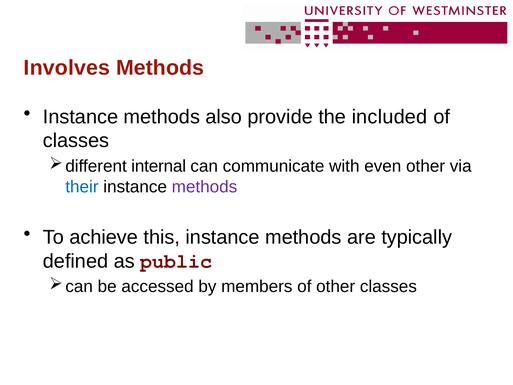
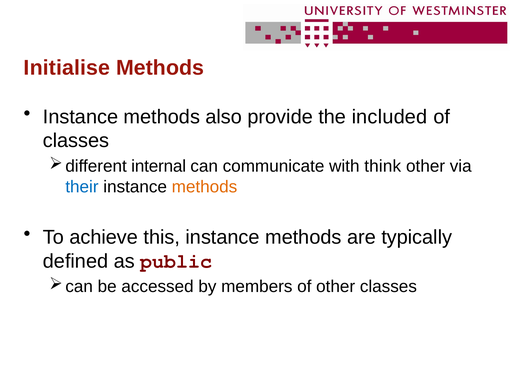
Involves: Involves -> Initialise
even: even -> think
methods at (205, 187) colour: purple -> orange
